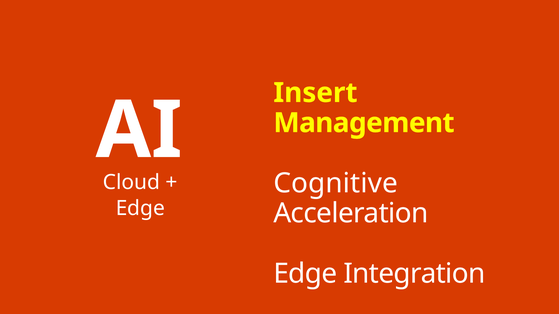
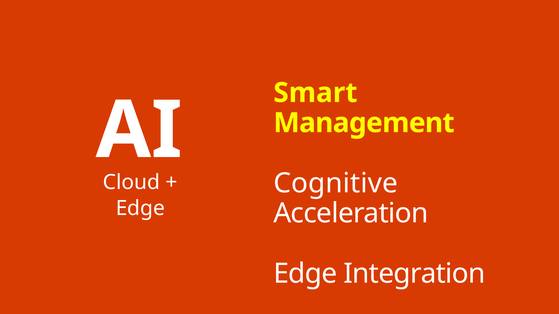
Insert: Insert -> Smart
